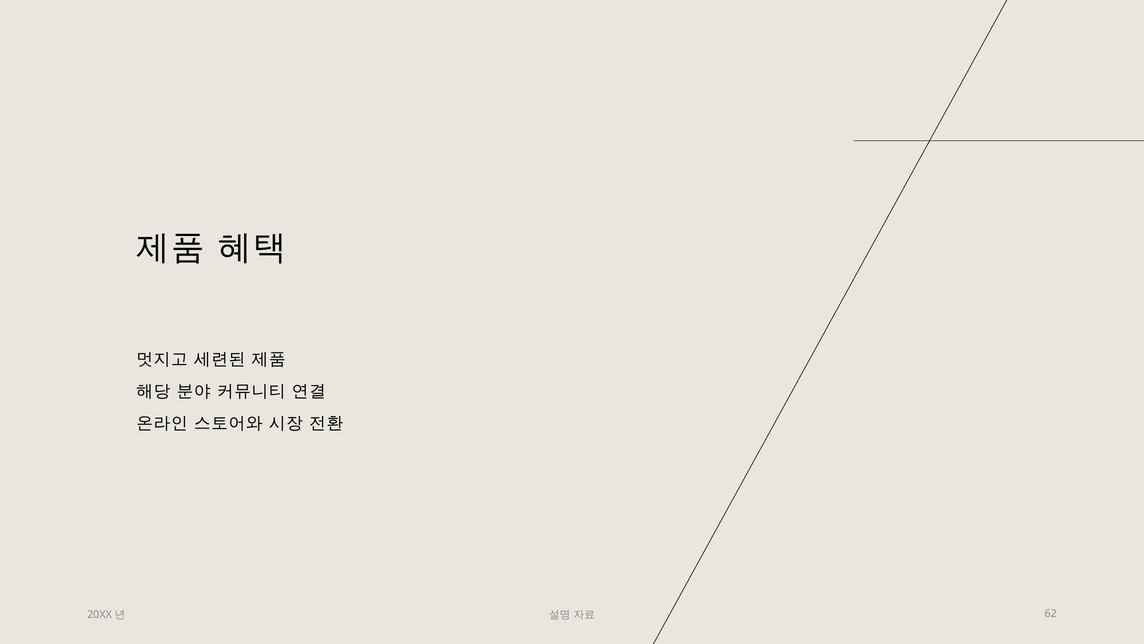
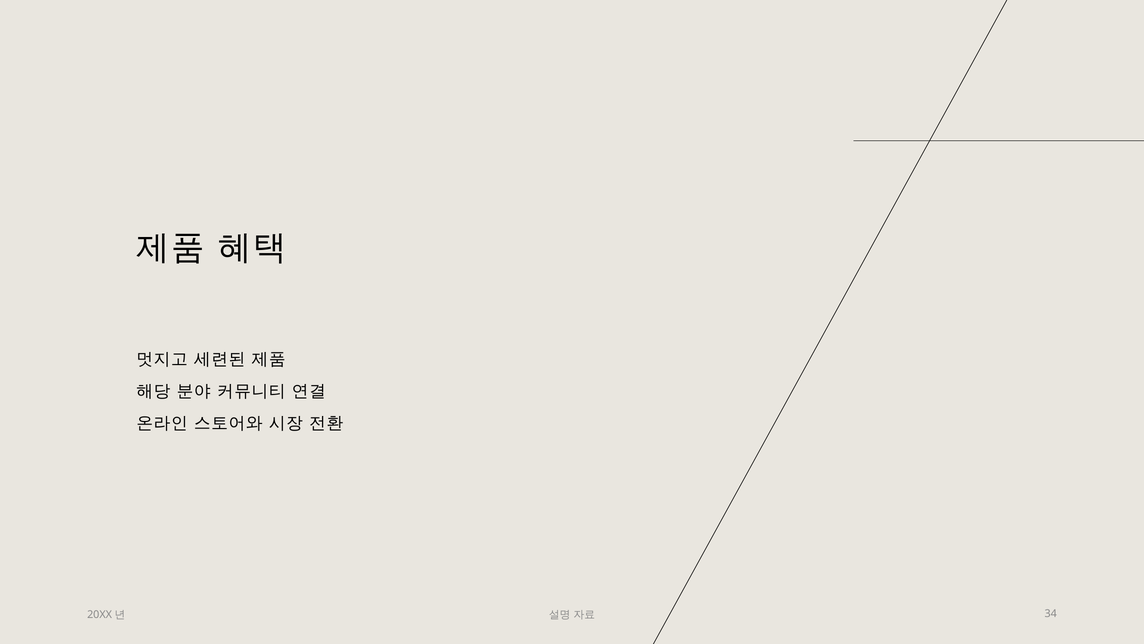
62: 62 -> 34
